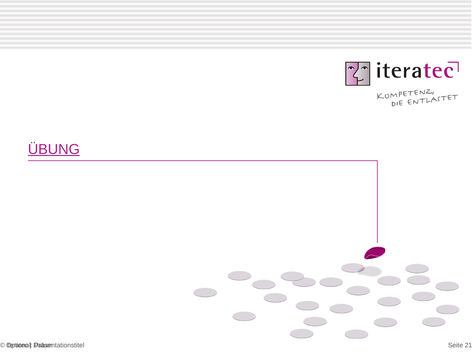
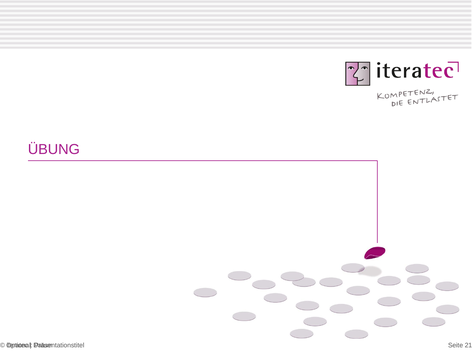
ÜBUNG underline: present -> none
